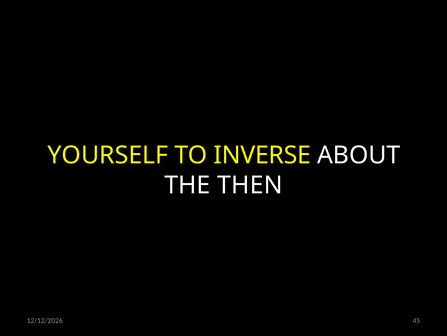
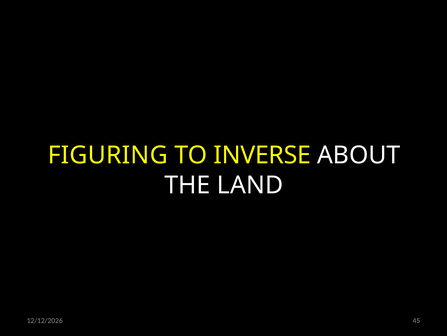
YOURSELF: YOURSELF -> FIGURING
THEN: THEN -> LAND
